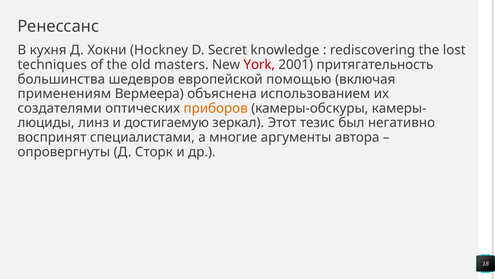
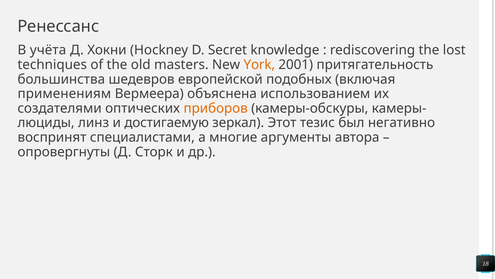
кухня: кухня -> учёта
York colour: red -> orange
помощью: помощью -> подобных
